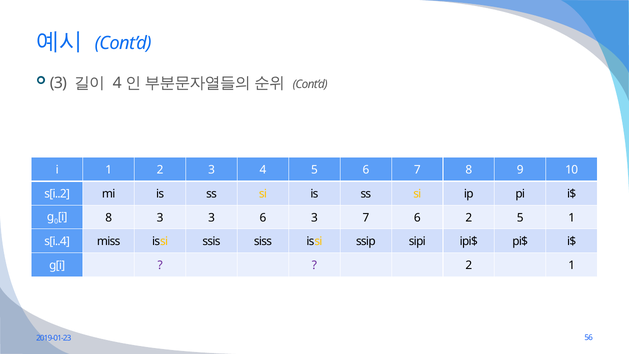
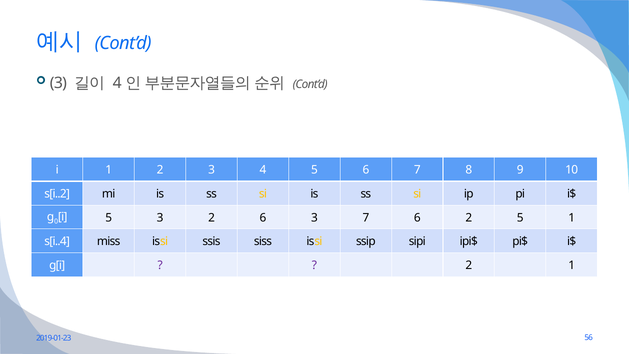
i 8: 8 -> 5
3 3: 3 -> 2
